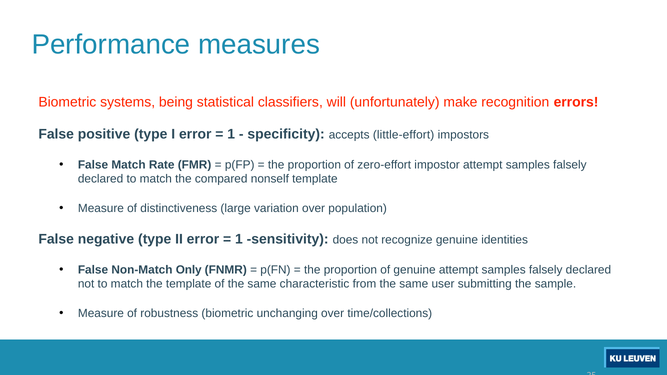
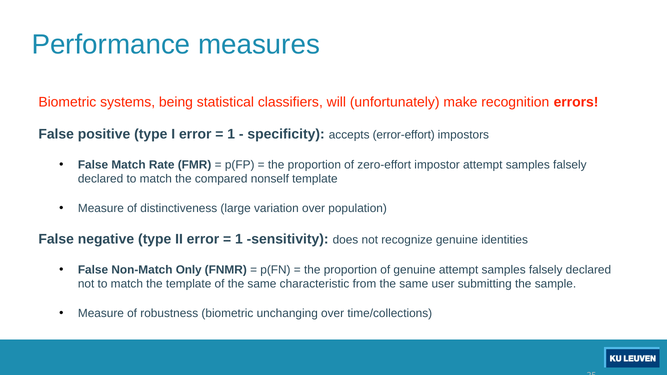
little-effort: little-effort -> error-effort
